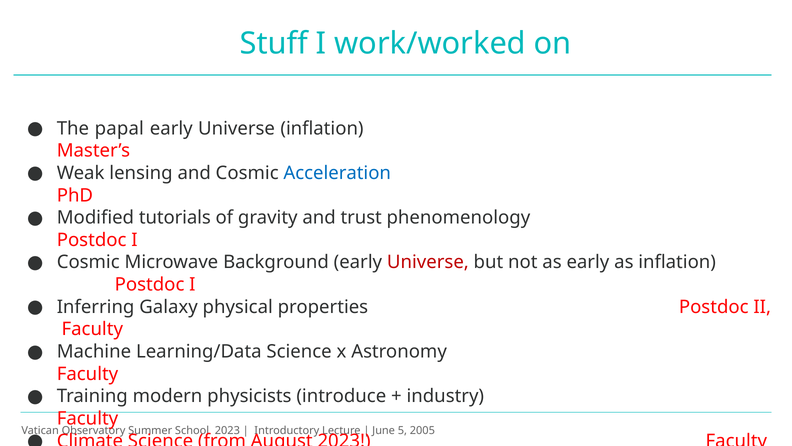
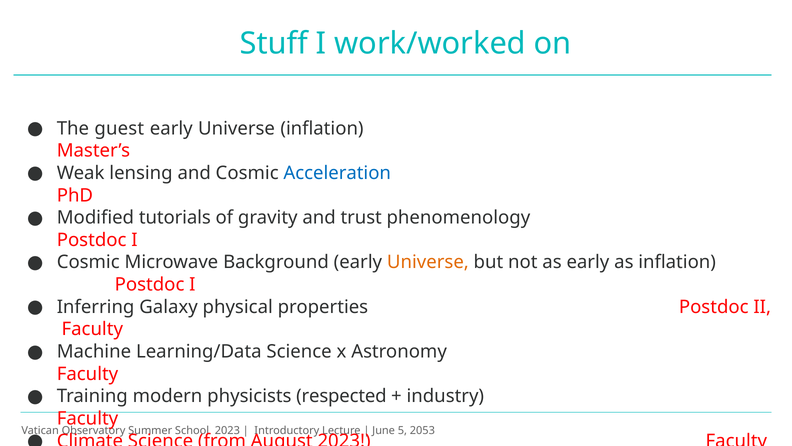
papal: papal -> guest
Universe at (428, 262) colour: red -> orange
introduce: introduce -> respected
2005: 2005 -> 2053
